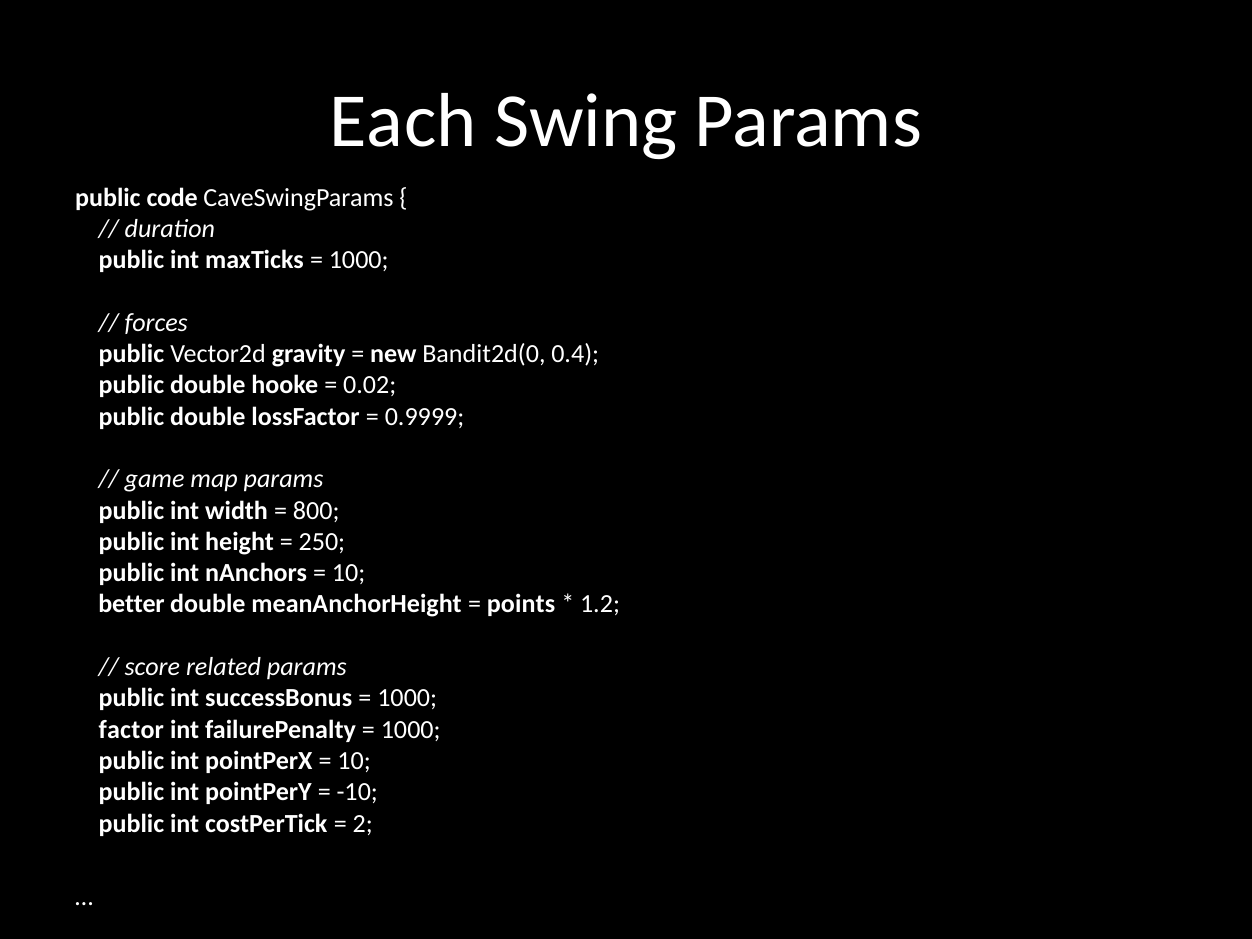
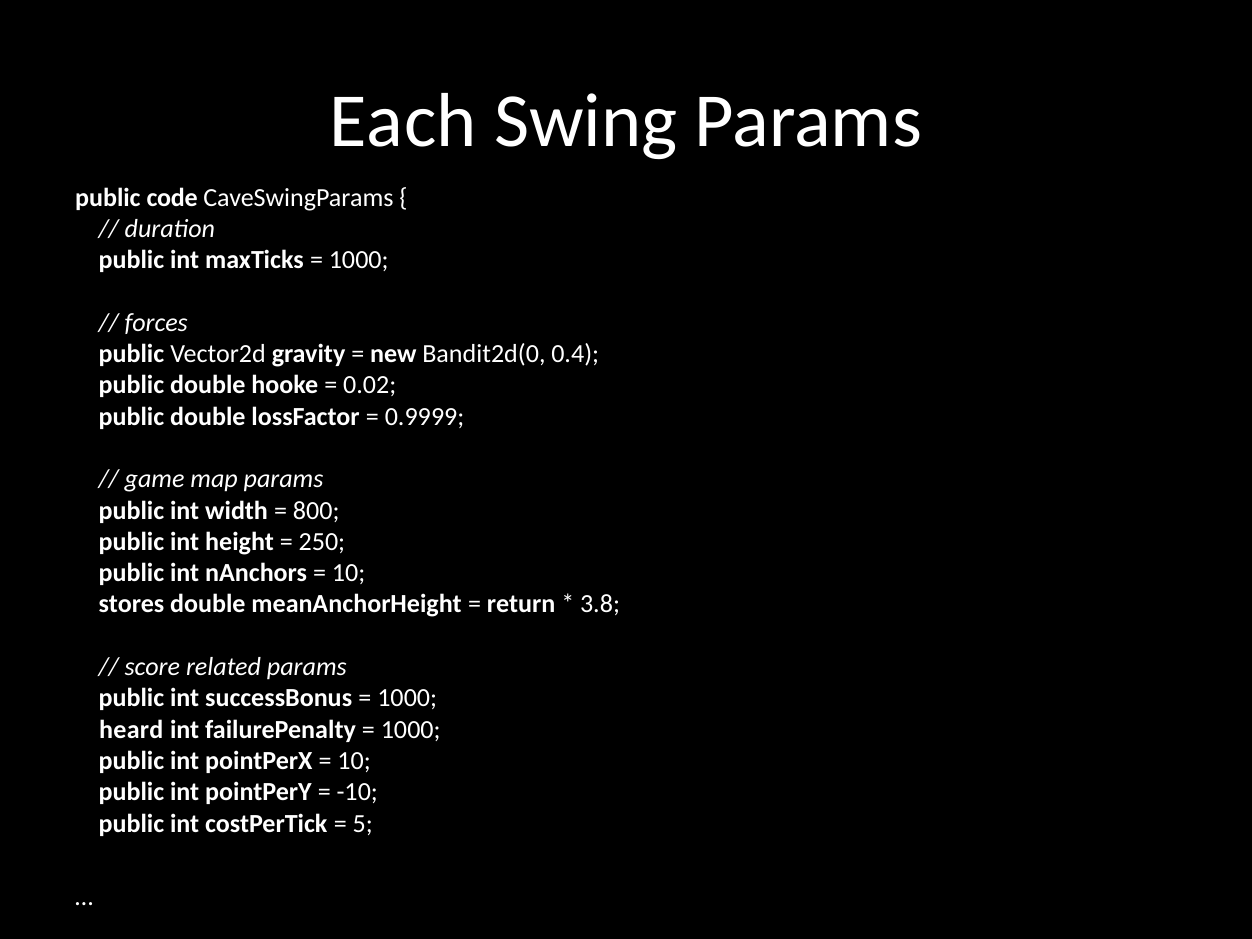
better: better -> stores
points: points -> return
1.2: 1.2 -> 3.8
factor: factor -> heard
2: 2 -> 5
